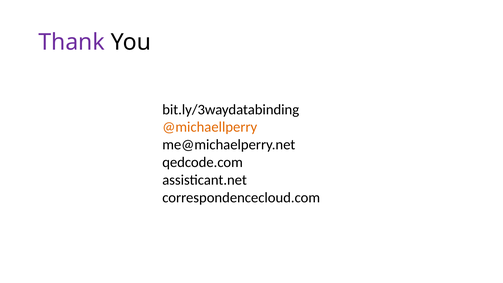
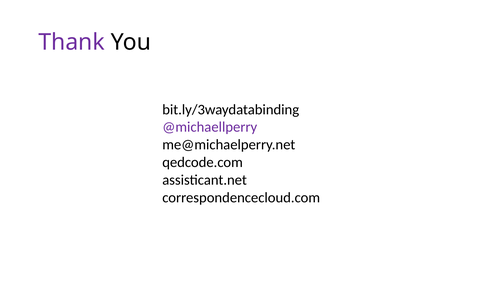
@michaellperry colour: orange -> purple
